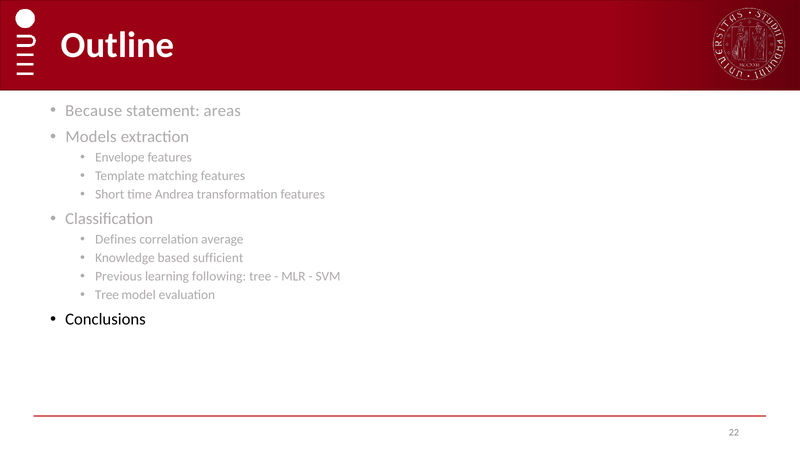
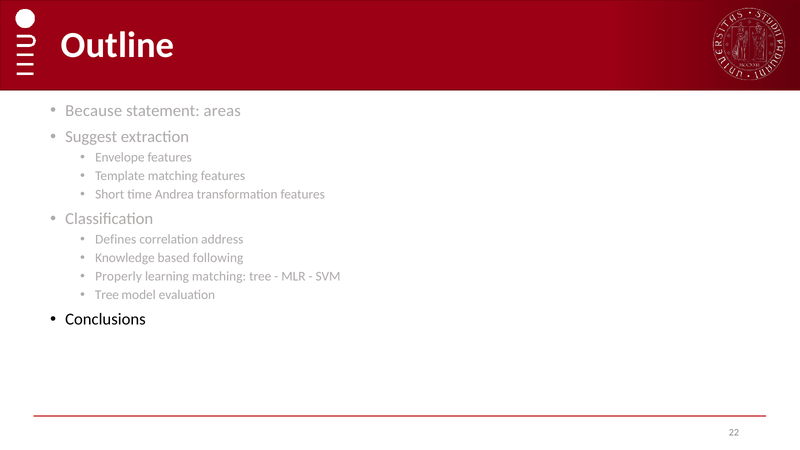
Models: Models -> Suggest
average: average -> address
sufficient: sufficient -> following
Previous: Previous -> Properly
learning following: following -> matching
